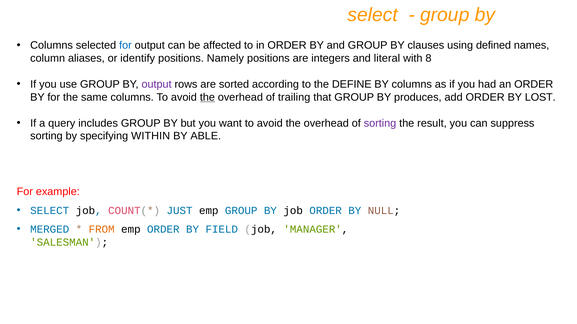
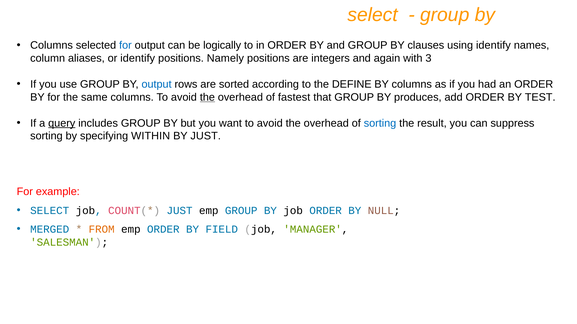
affected: affected -> logically
using defined: defined -> identify
literal: literal -> again
8: 8 -> 3
output at (157, 84) colour: purple -> blue
trailing: trailing -> fastest
LOST: LOST -> TEST
query underline: none -> present
sorting at (380, 123) colour: purple -> blue
BY ABLE: ABLE -> JUST
